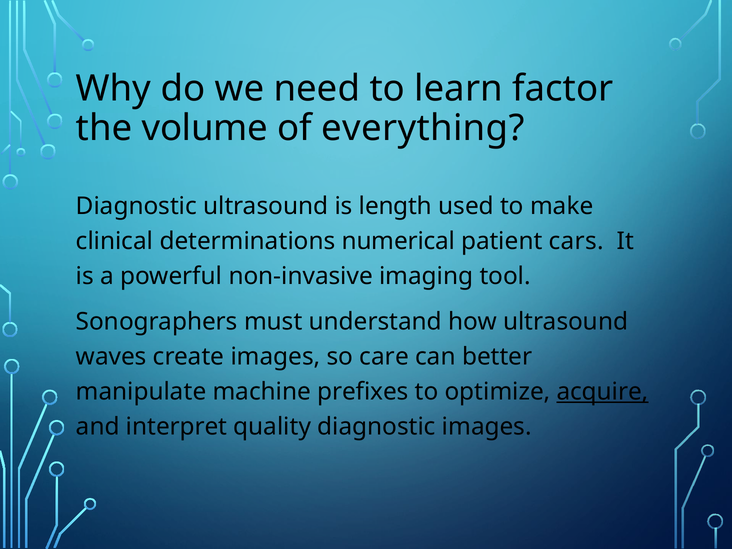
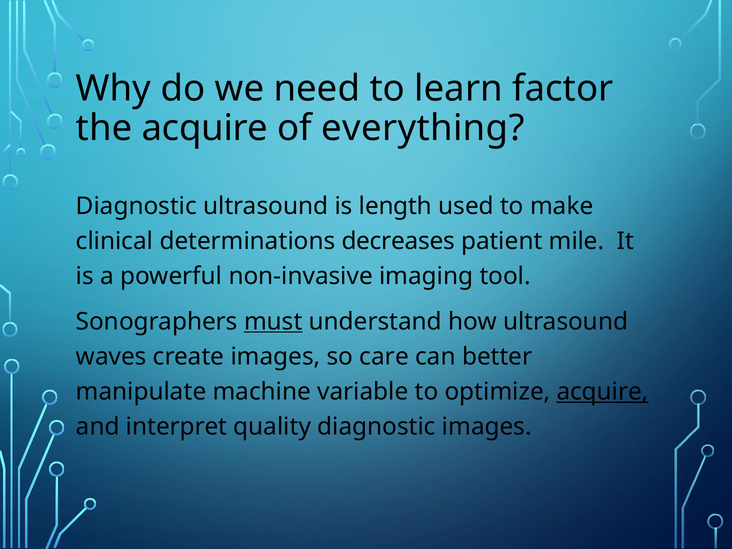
the volume: volume -> acquire
numerical: numerical -> decreases
cars: cars -> mile
must underline: none -> present
prefixes: prefixes -> variable
